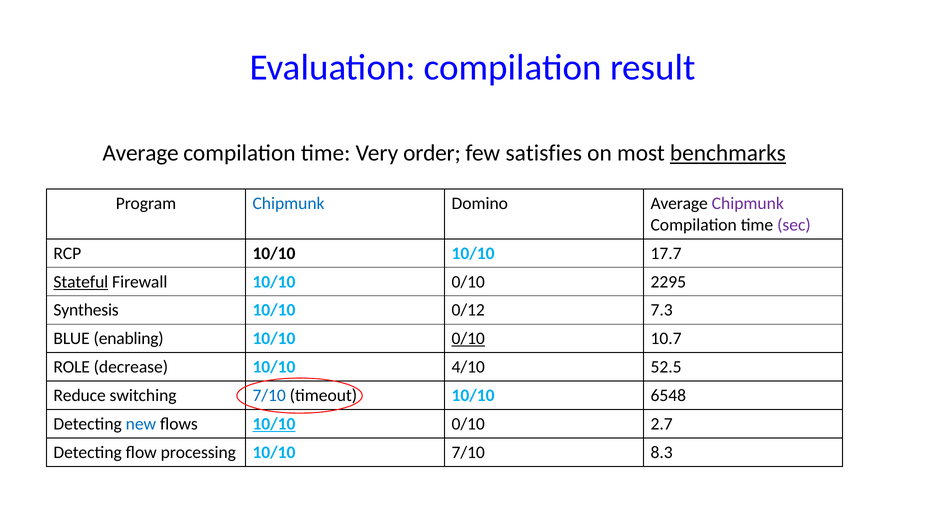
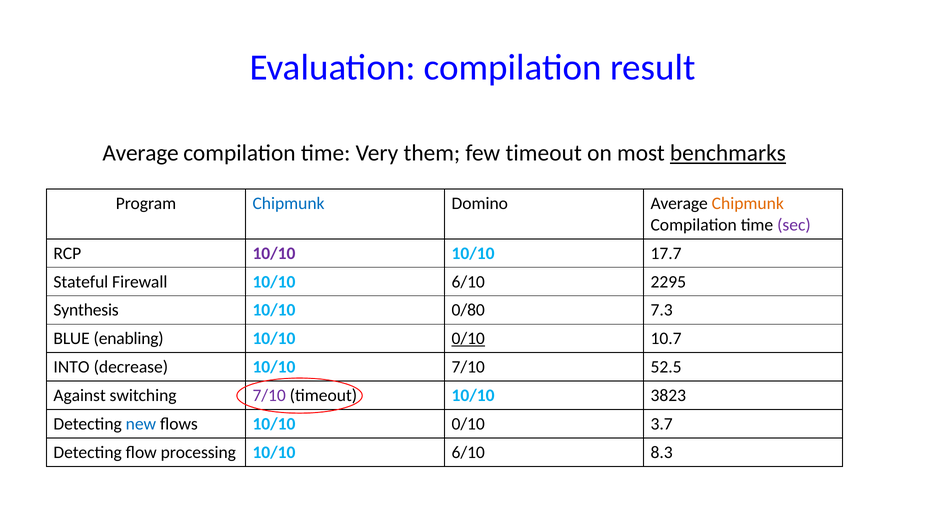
order: order -> them
few satisfies: satisfies -> timeout
Chipmunk at (748, 203) colour: purple -> orange
10/10 at (274, 253) colour: black -> purple
Stateful underline: present -> none
Firewall 10/10 0/10: 0/10 -> 6/10
0/12: 0/12 -> 0/80
ROLE: ROLE -> INTO
10/10 4/10: 4/10 -> 7/10
Reduce: Reduce -> Against
7/10 at (269, 395) colour: blue -> purple
6548: 6548 -> 3823
10/10 at (274, 424) underline: present -> none
2.7: 2.7 -> 3.7
7/10 at (468, 452): 7/10 -> 6/10
